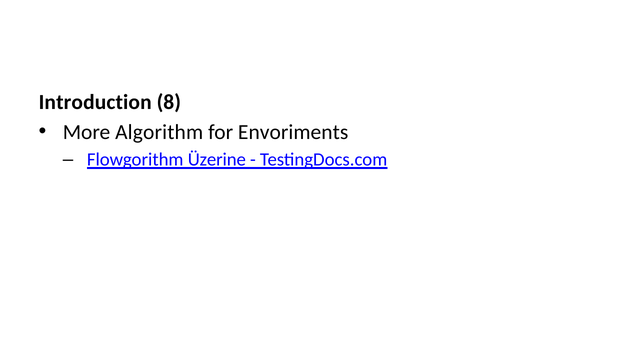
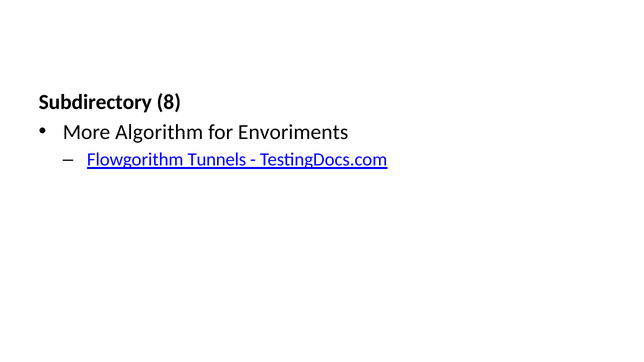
Introduction: Introduction -> Subdirectory
Üzerine: Üzerine -> Tunnels
